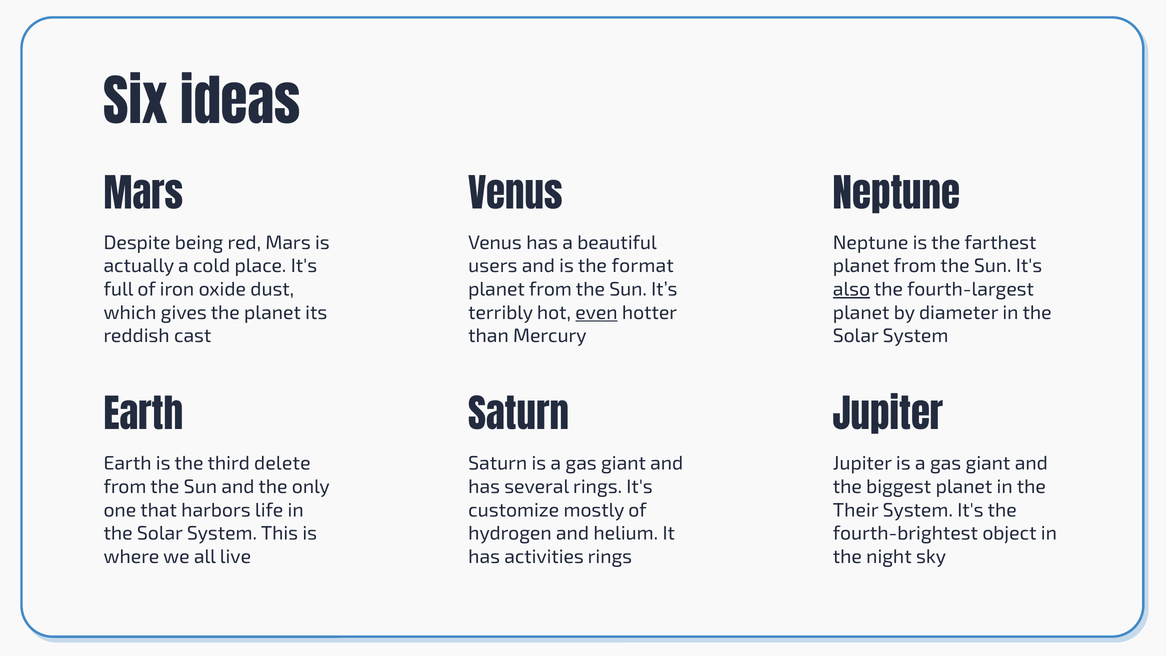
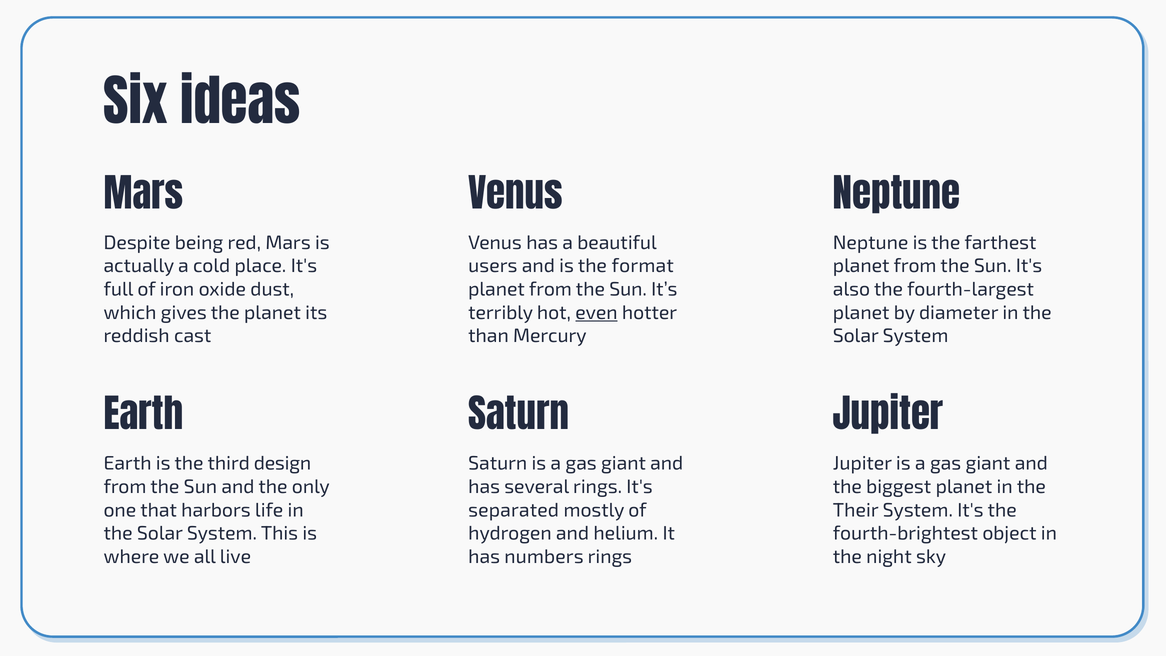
also underline: present -> none
delete: delete -> design
customize: customize -> separated
activities: activities -> numbers
